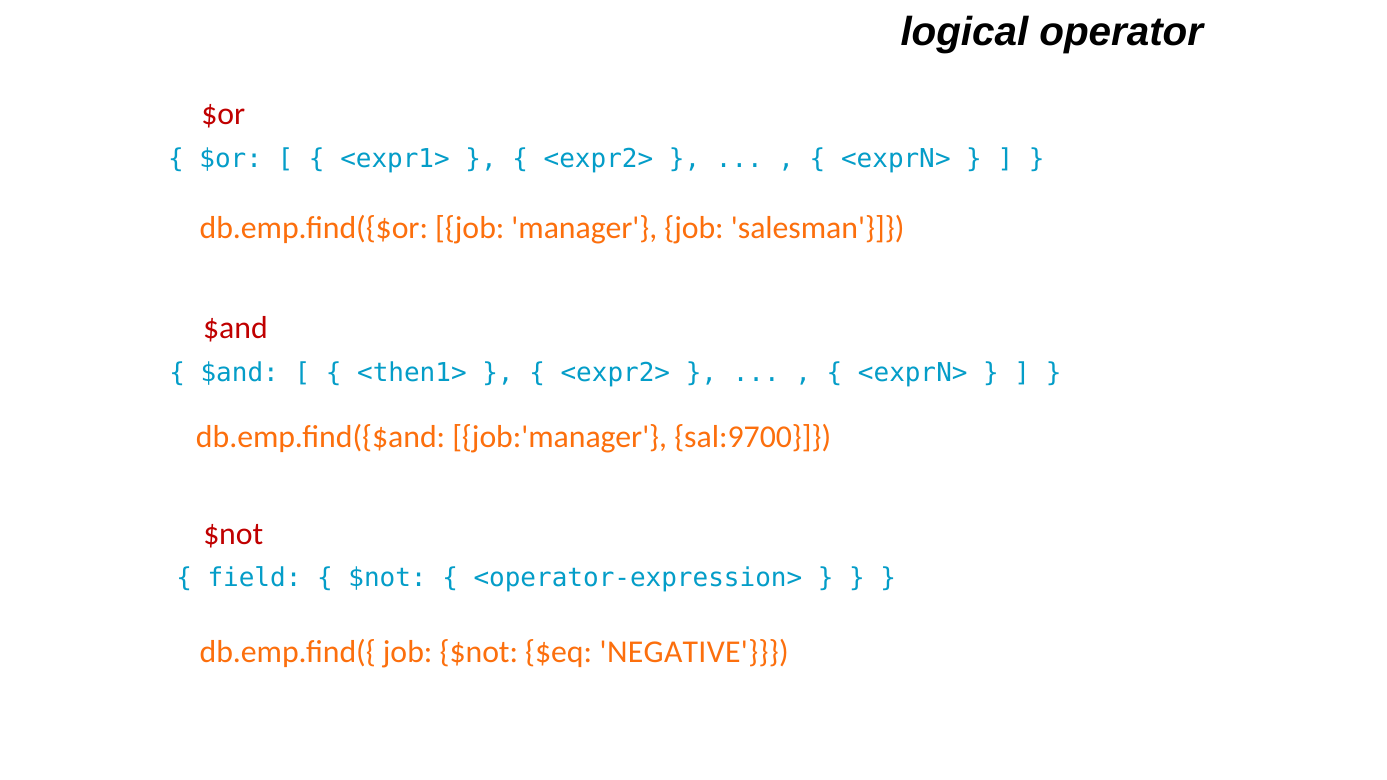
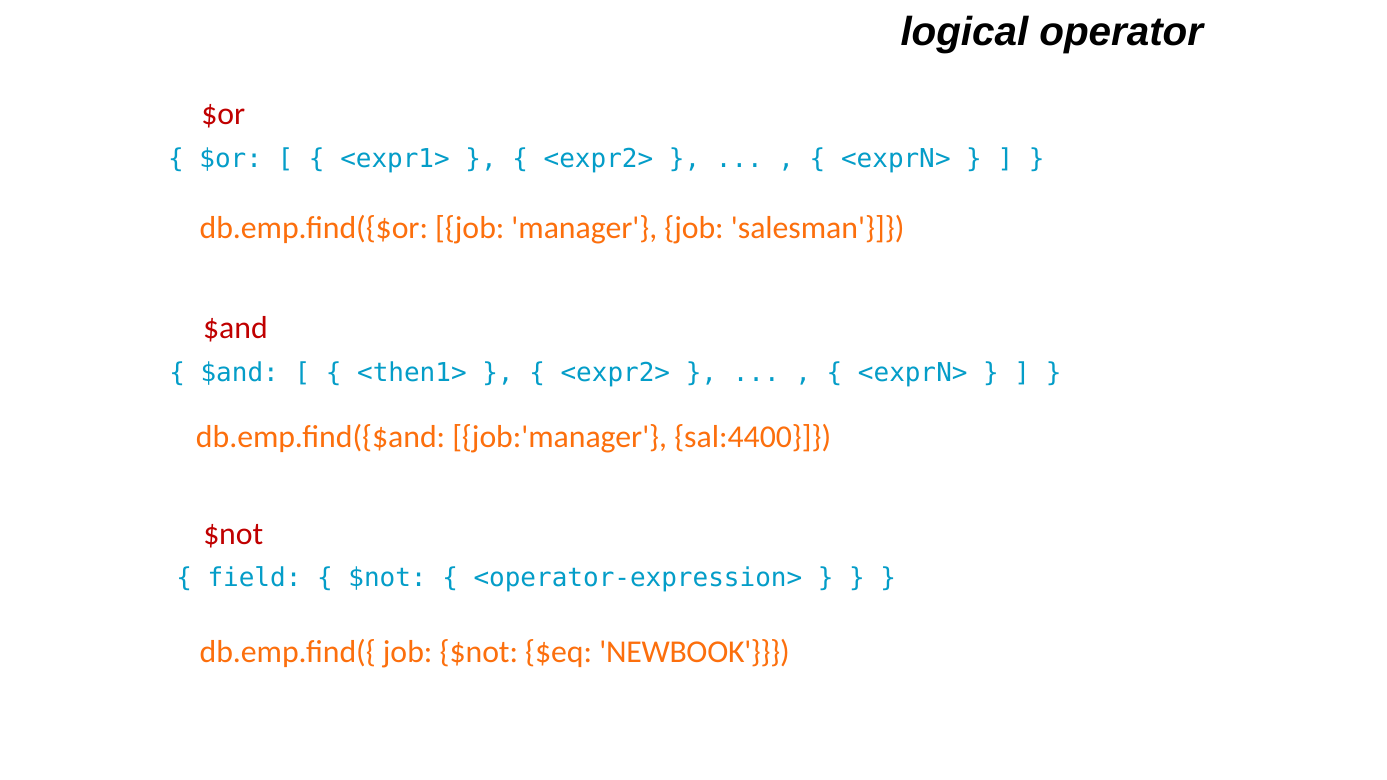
sal:9700: sal:9700 -> sal:4400
NEGATIVE: NEGATIVE -> NEWBOOK
